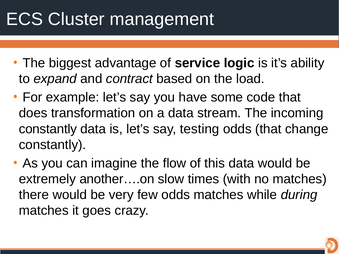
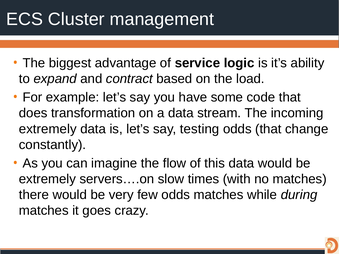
constantly at (48, 129): constantly -> extremely
another….on: another….on -> servers….on
